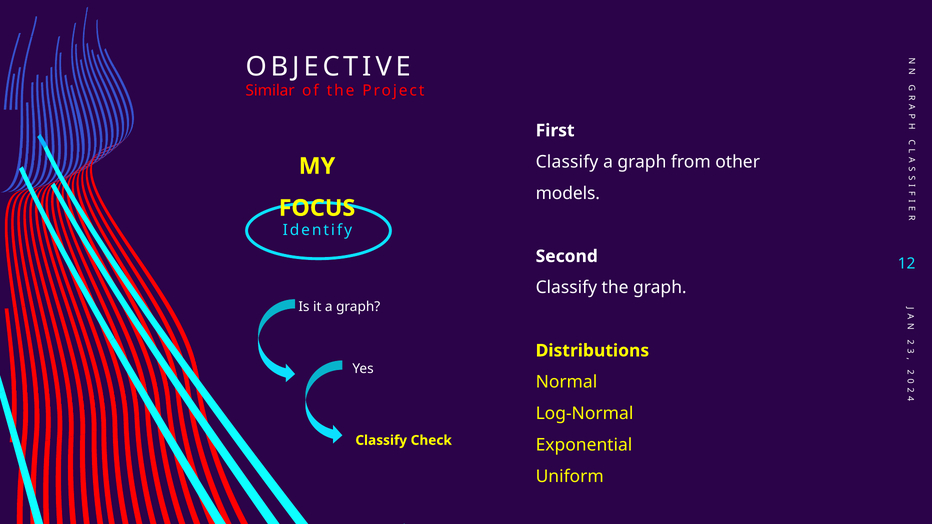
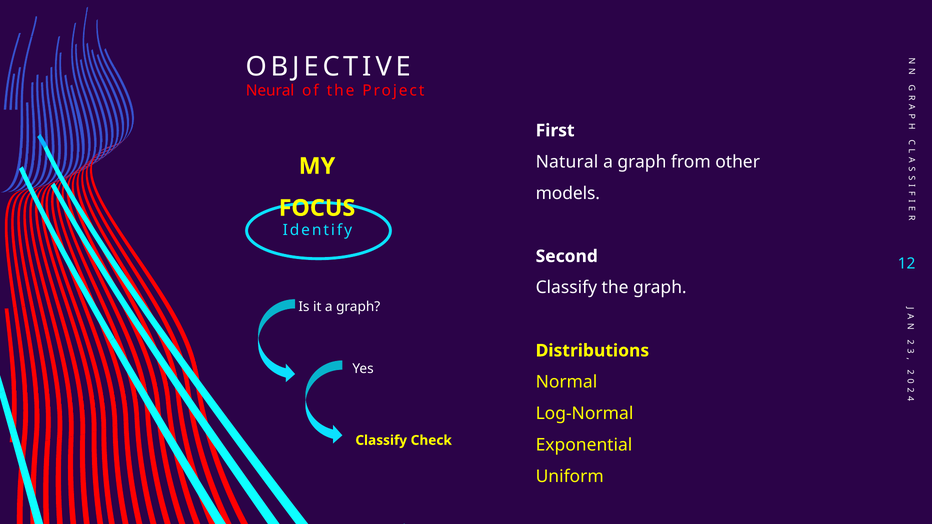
Similar: Similar -> Neural
Classify at (567, 162): Classify -> Natural
